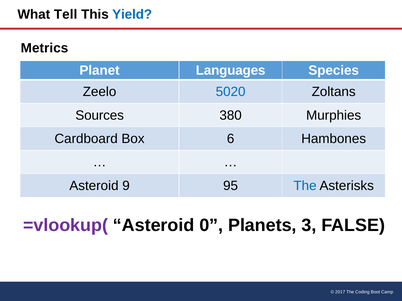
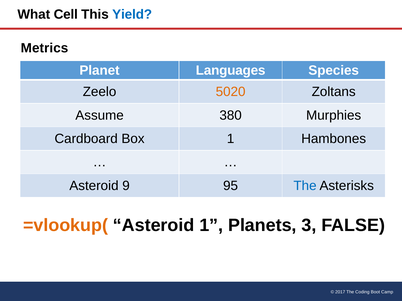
Tell: Tell -> Cell
5020 colour: blue -> orange
Sources: Sources -> Assume
Box 6: 6 -> 1
=vlookup( colour: purple -> orange
Asteroid 0: 0 -> 1
